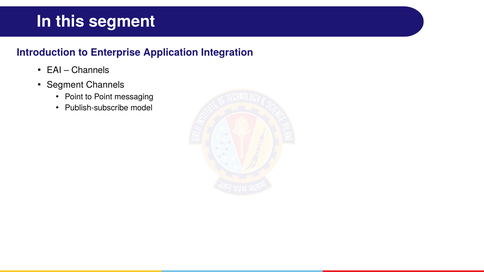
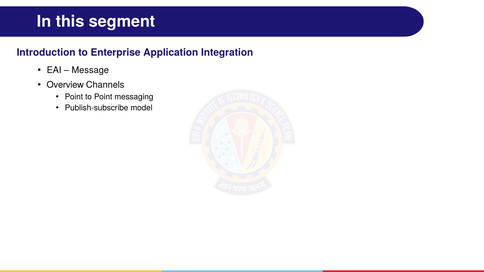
Channels at (90, 70): Channels -> Message
Segment at (65, 85): Segment -> Overview
